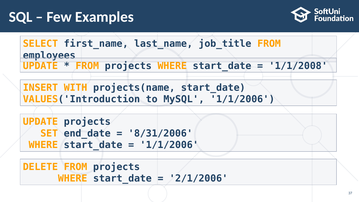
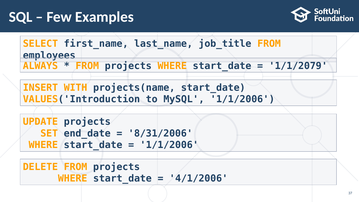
UPDATE at (40, 66): UPDATE -> ALWAYS
1/1/2008: 1/1/2008 -> 1/1/2079
2/1/2006: 2/1/2006 -> 4/1/2006
